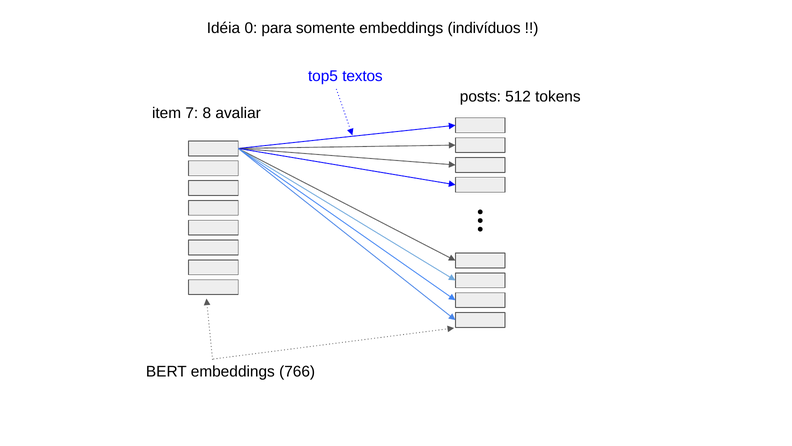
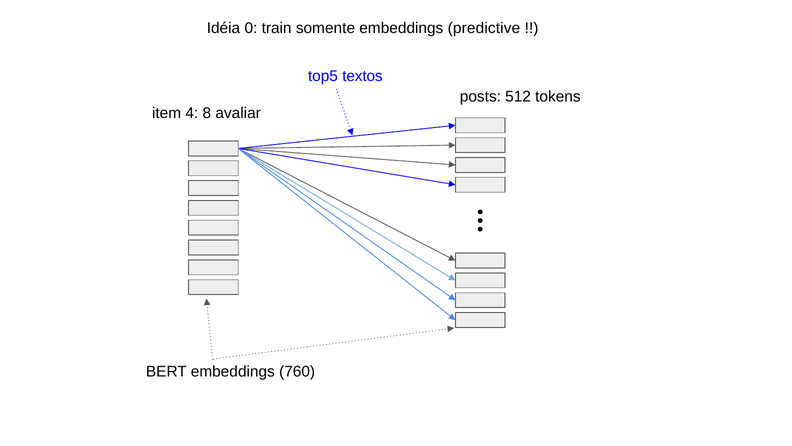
para: para -> train
indivíduos: indivíduos -> predictive
7: 7 -> 4
766: 766 -> 760
